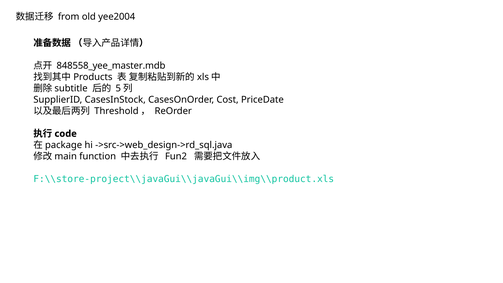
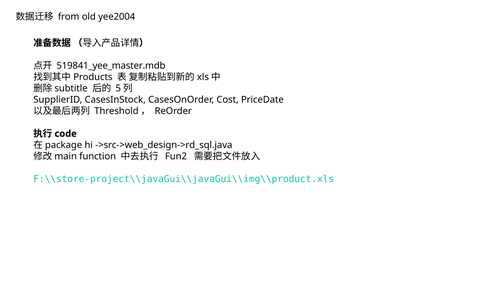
848558_yee_master.mdb: 848558_yee_master.mdb -> 519841_yee_master.mdb
